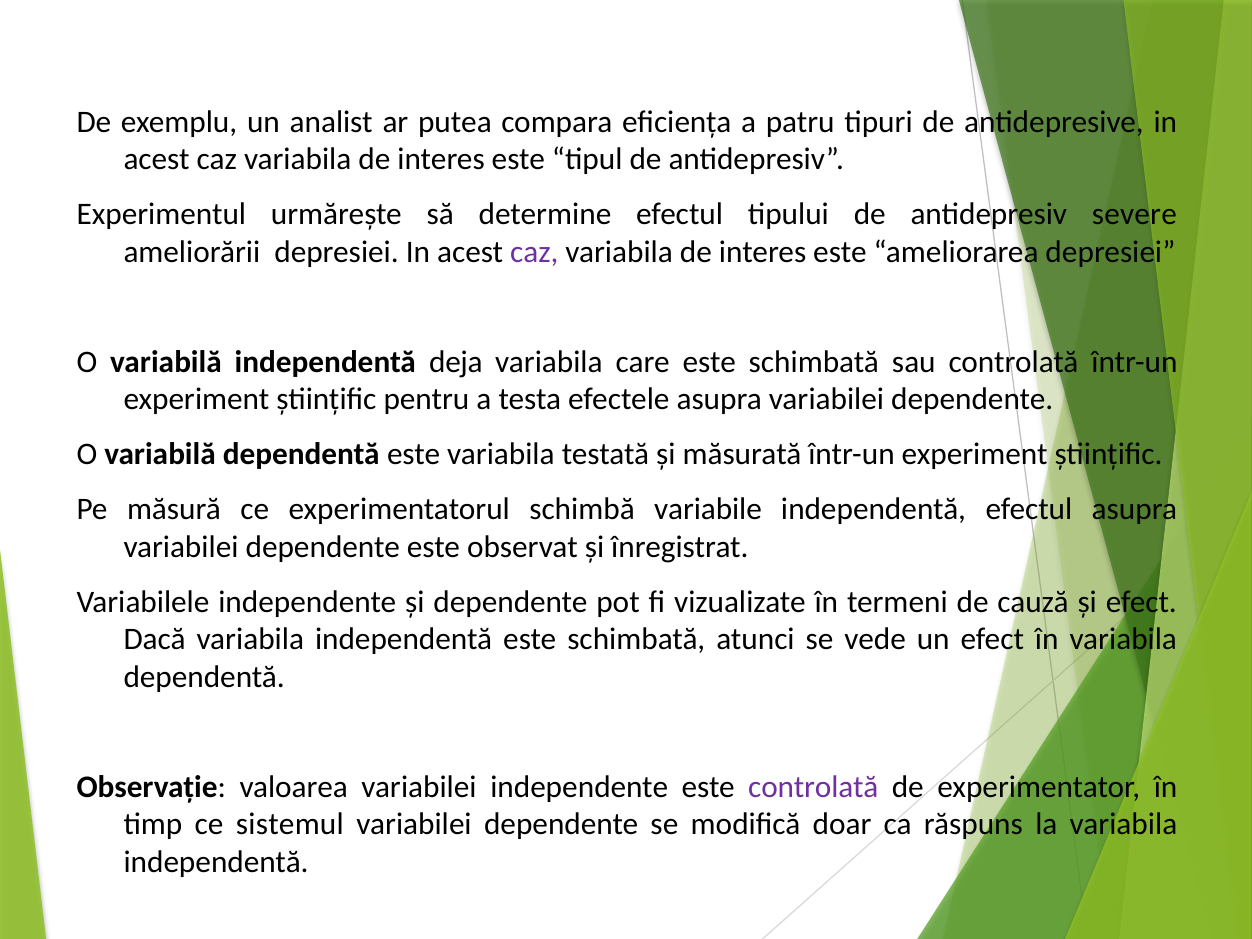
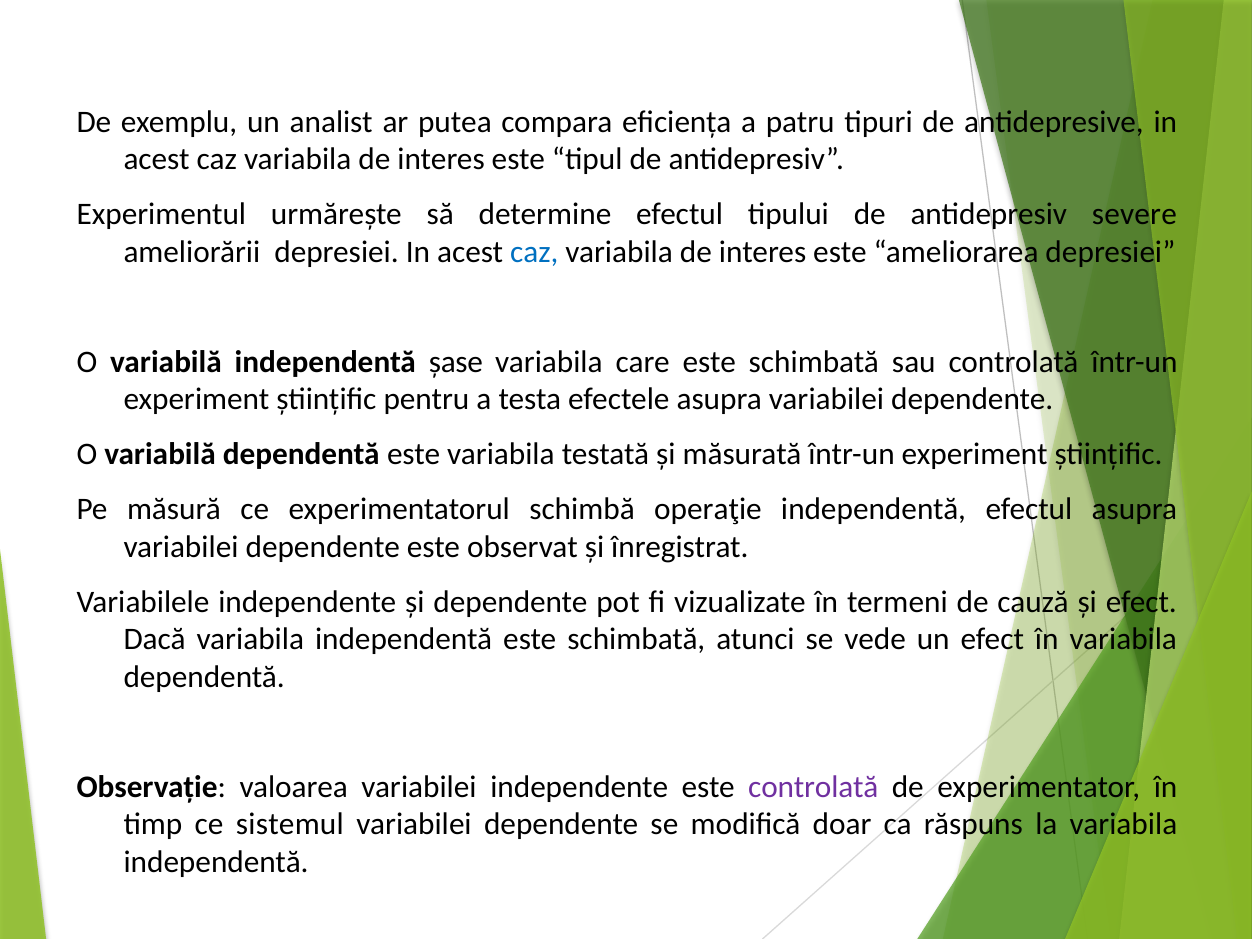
caz at (534, 252) colour: purple -> blue
deja: deja -> șase
variabile: variabile -> operaţie
